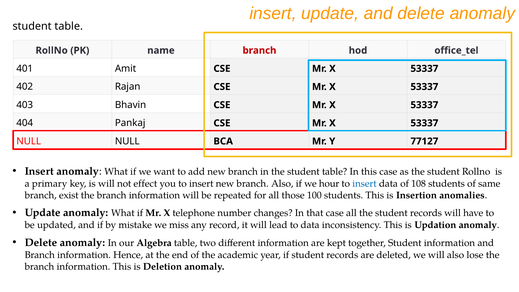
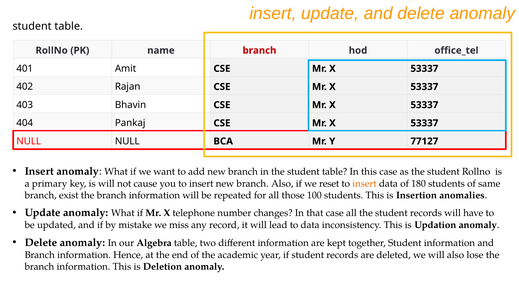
effect: effect -> cause
hour: hour -> reset
insert at (364, 183) colour: blue -> orange
108: 108 -> 180
